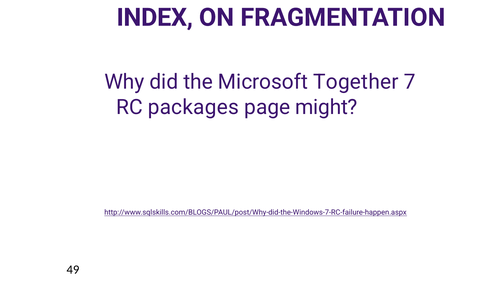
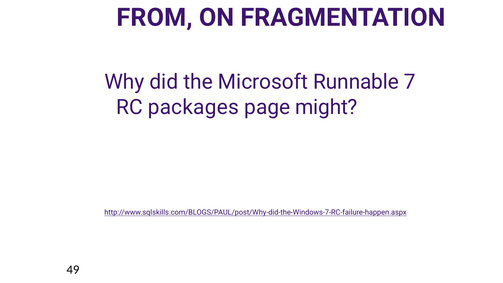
INDEX: INDEX -> FROM
Together: Together -> Runnable
